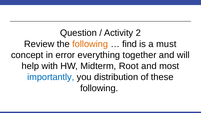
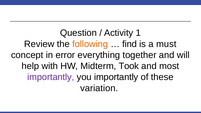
2: 2 -> 1
Root: Root -> Took
importantly at (51, 77) colour: blue -> purple
you distribution: distribution -> importantly
following at (99, 88): following -> variation
